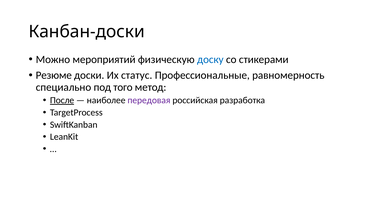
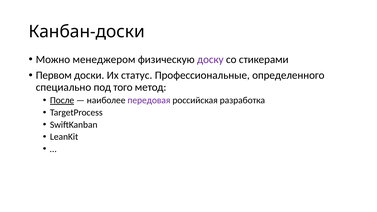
мероприятий: мероприятий -> менеджером
доску colour: blue -> purple
Резюме: Резюме -> Первом
равномерность: равномерность -> определенного
